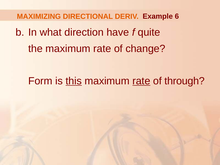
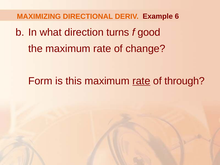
have: have -> turns
quite: quite -> good
this underline: present -> none
